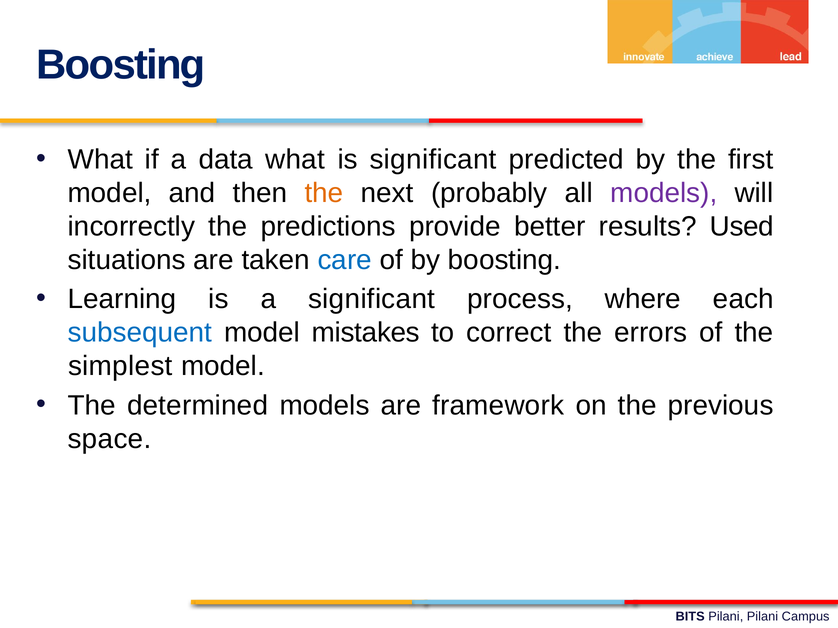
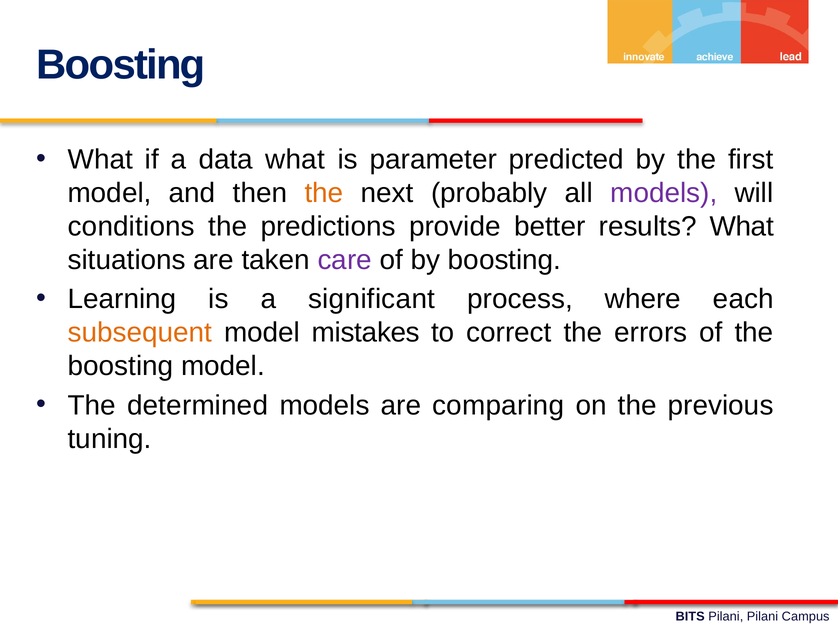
is significant: significant -> parameter
incorrectly: incorrectly -> conditions
results Used: Used -> What
care colour: blue -> purple
subsequent colour: blue -> orange
simplest at (120, 367): simplest -> boosting
framework: framework -> comparing
space: space -> tuning
